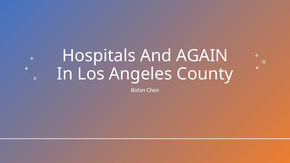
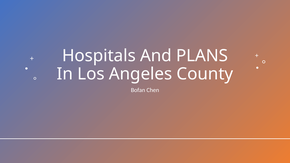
AGAIN: AGAIN -> PLANS
